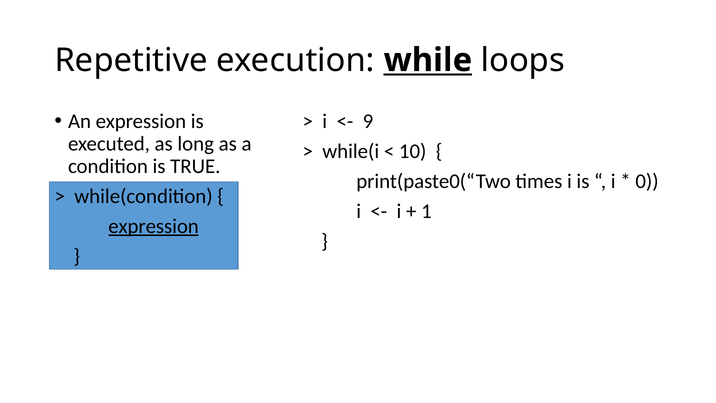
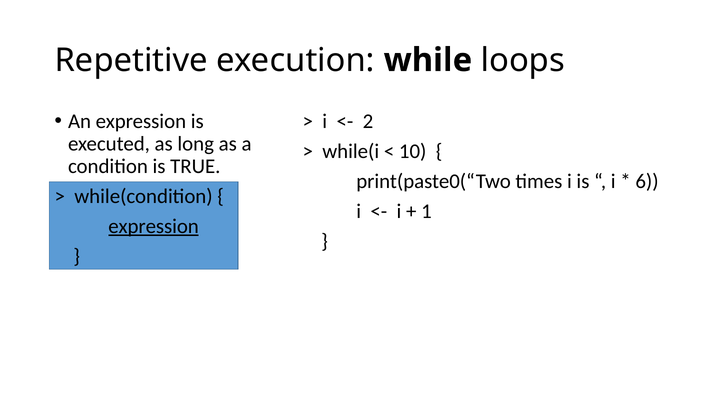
while underline: present -> none
9: 9 -> 2
0: 0 -> 6
